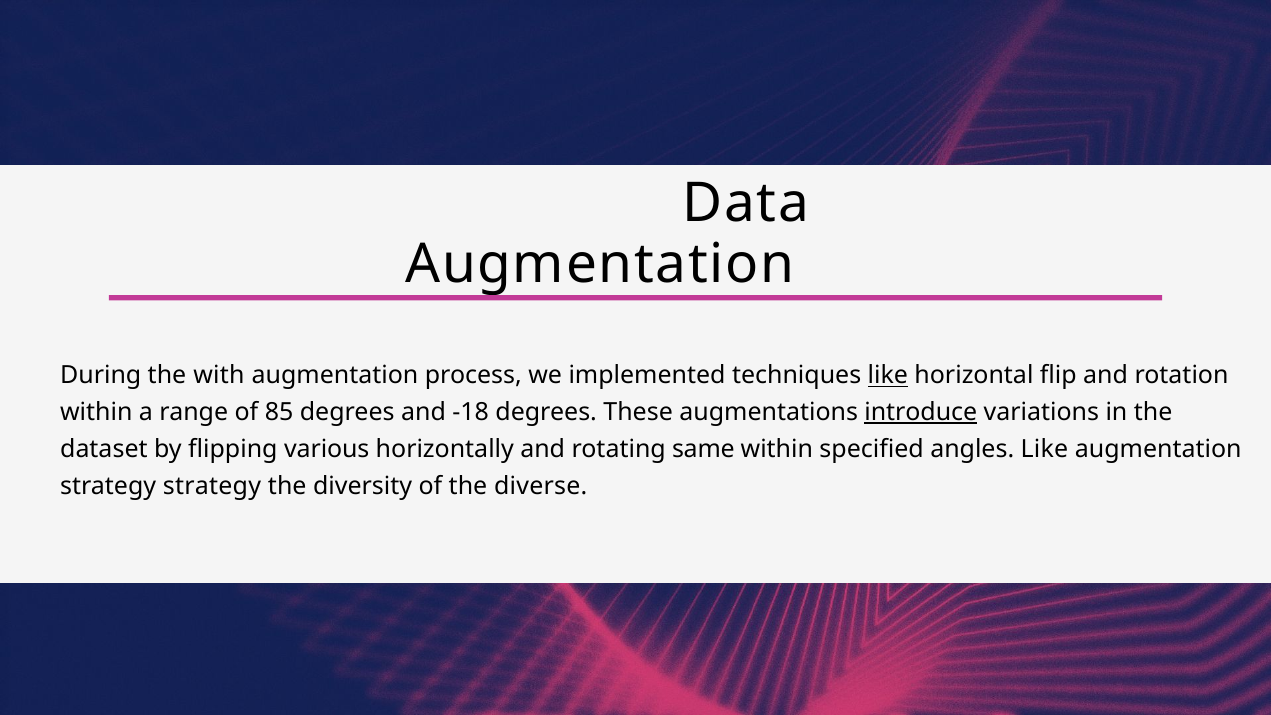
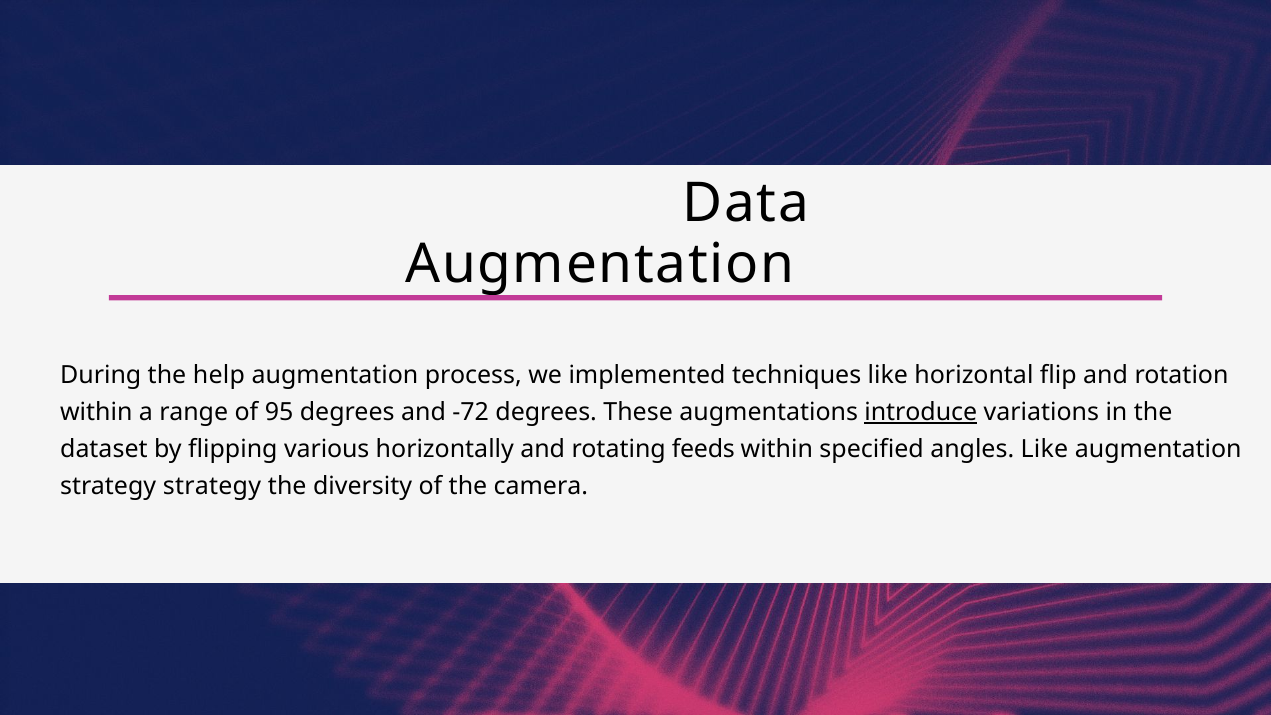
with: with -> help
like at (888, 376) underline: present -> none
85: 85 -> 95
-18: -18 -> -72
same: same -> feeds
diverse: diverse -> camera
